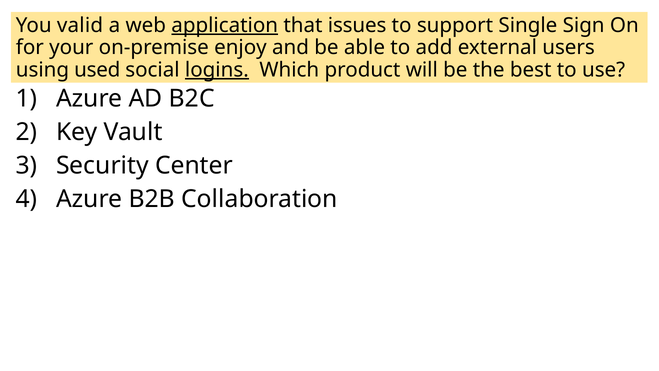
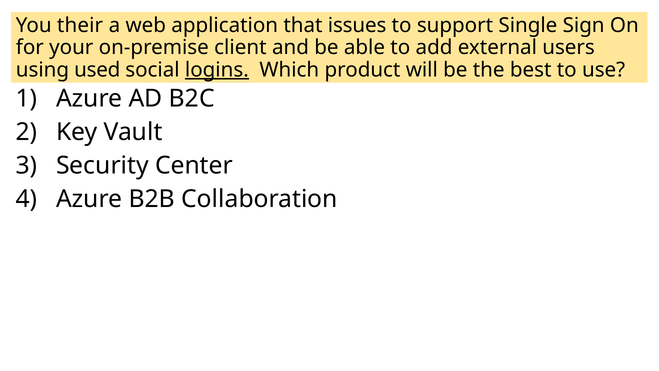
valid: valid -> their
application underline: present -> none
enjoy: enjoy -> client
